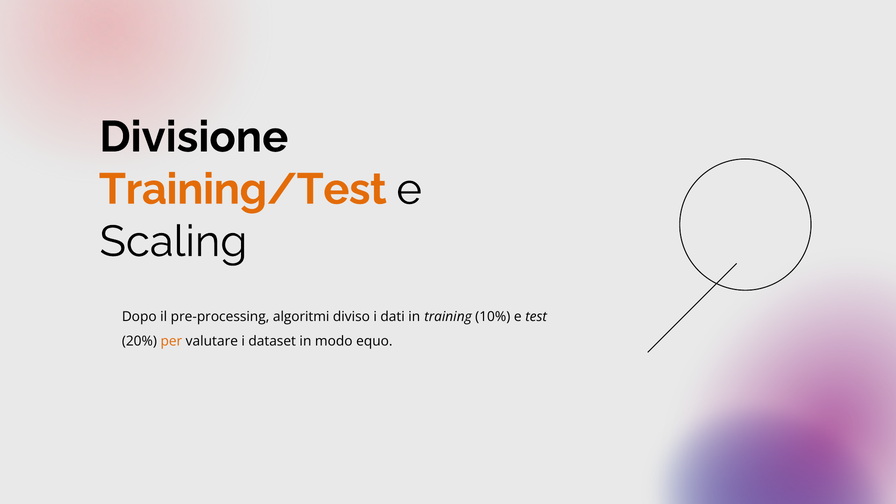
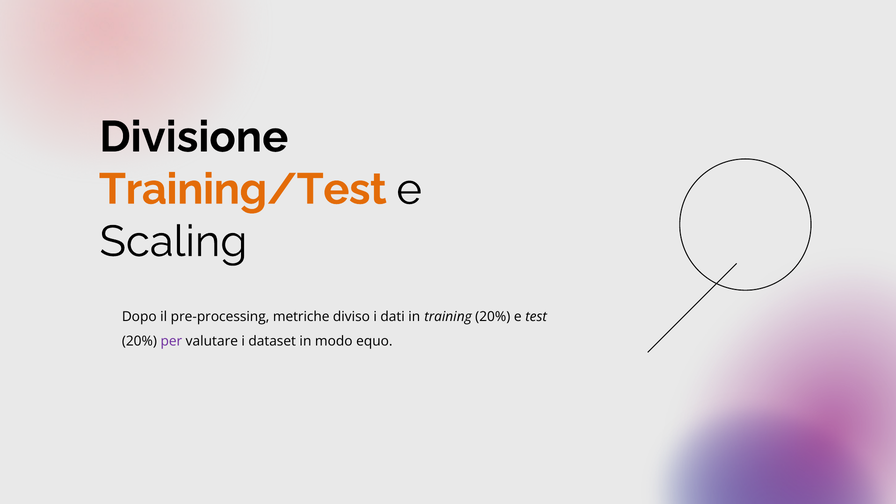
algoritmi: algoritmi -> metriche
training 10%: 10% -> 20%
per colour: orange -> purple
